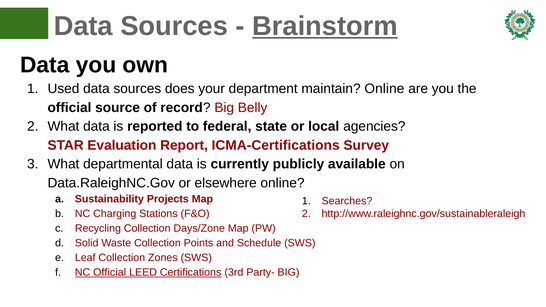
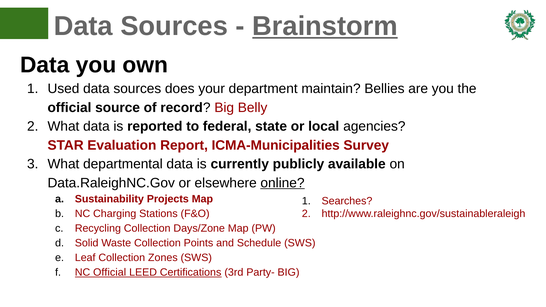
maintain Online: Online -> Bellies
ICMA-Certifications: ICMA-Certifications -> ICMA-Municipalities
online at (282, 183) underline: none -> present
